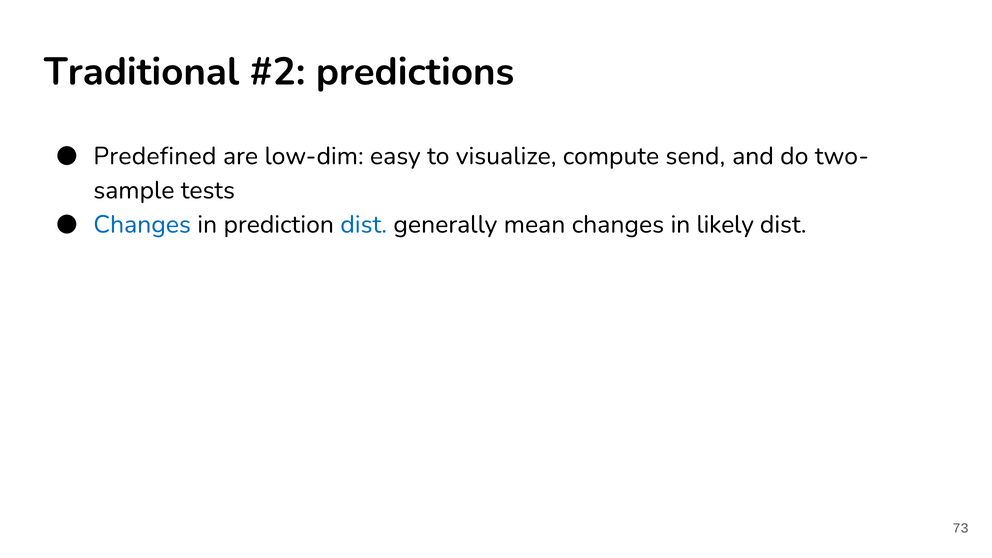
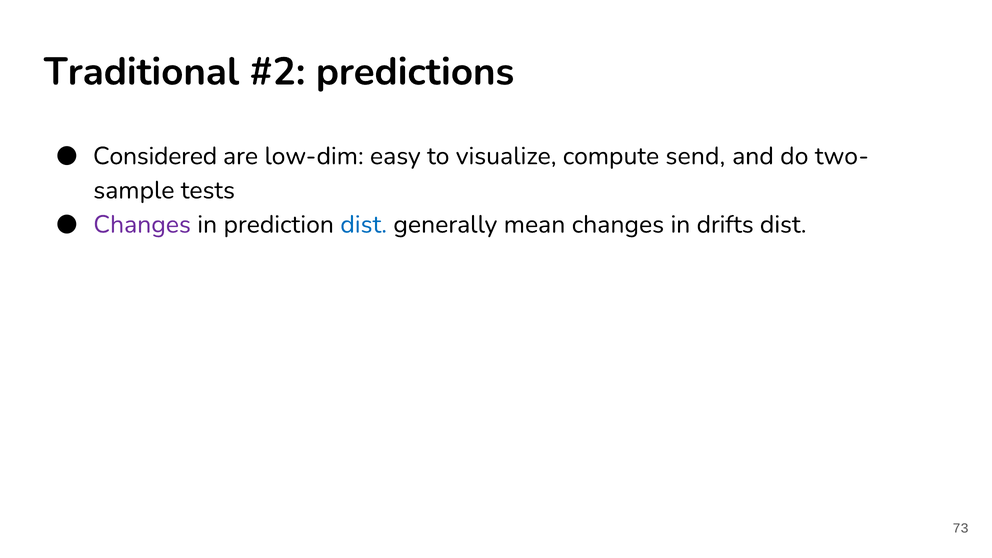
Predefined: Predefined -> Considered
Changes at (142, 224) colour: blue -> purple
likely: likely -> drifts
